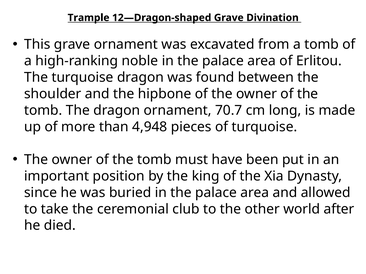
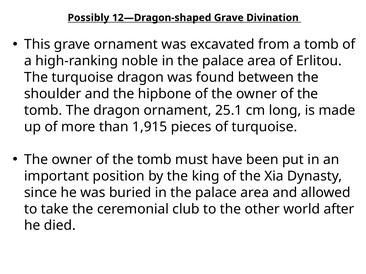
Trample: Trample -> Possibly
70.7: 70.7 -> 25.1
4,948: 4,948 -> 1,915
